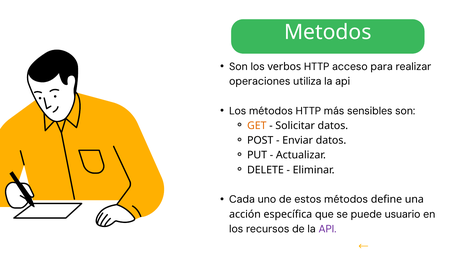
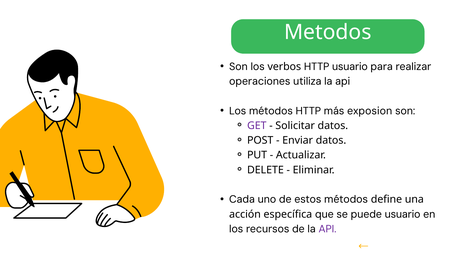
HTTP acceso: acceso -> usuario
sensibles: sensibles -> exposion
GET colour: orange -> purple
